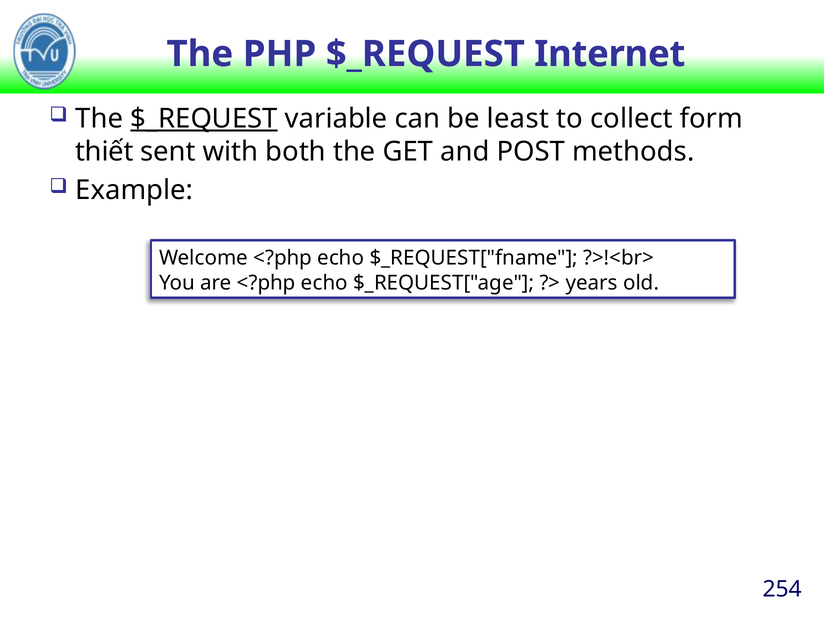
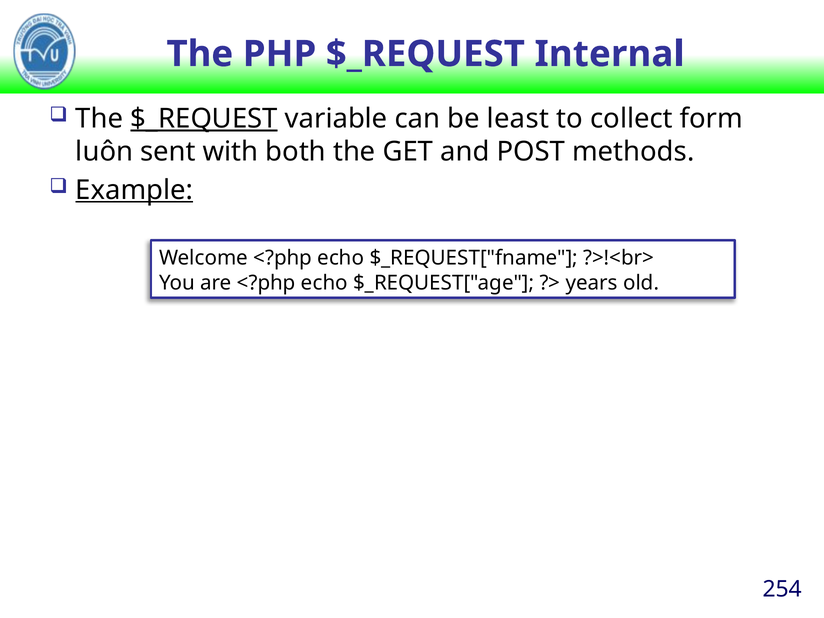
Internet: Internet -> Internal
thiết: thiết -> luôn
Example underline: none -> present
